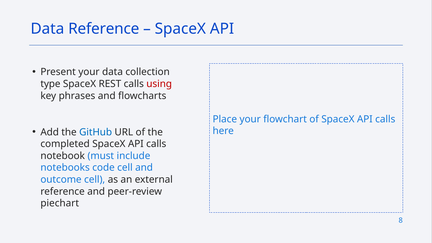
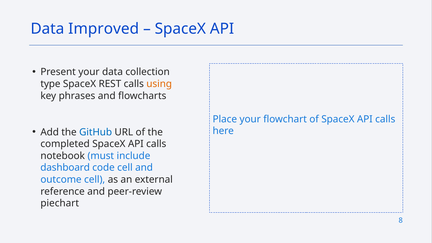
Data Reference: Reference -> Improved
using colour: red -> orange
notebooks: notebooks -> dashboard
